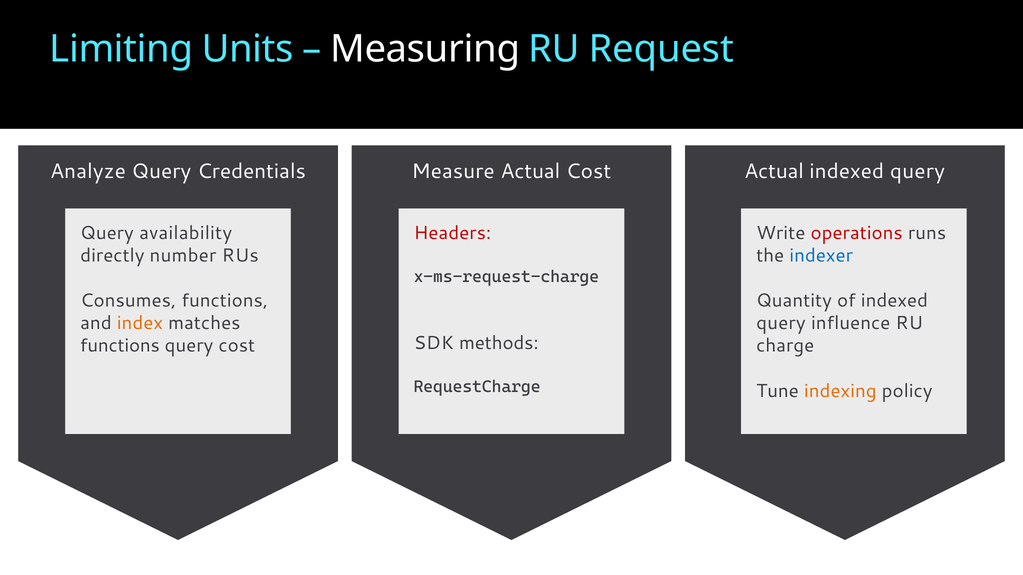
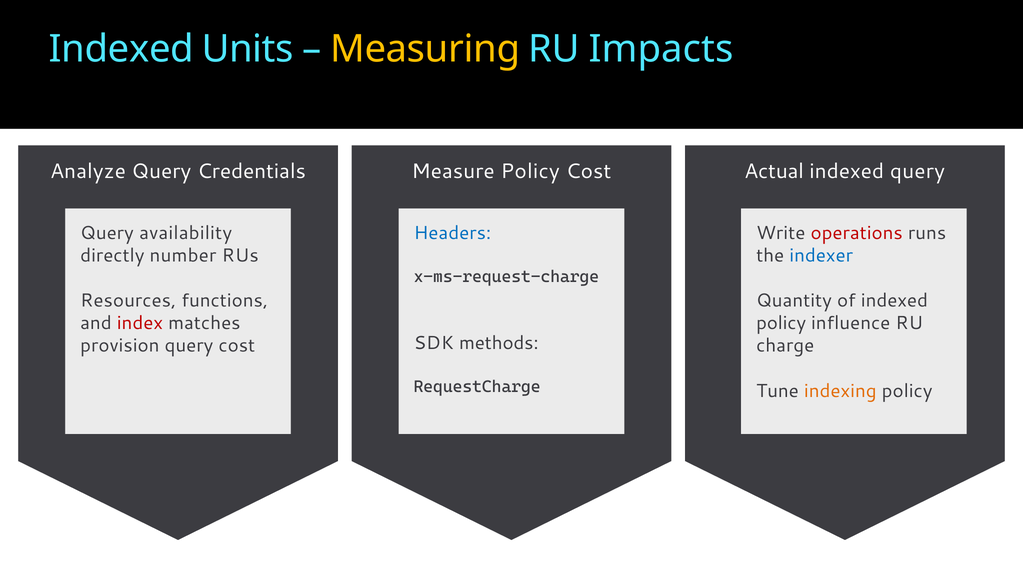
Limiting at (121, 49): Limiting -> Indexed
Measuring colour: white -> yellow
Request: Request -> Impacts
Measure Actual: Actual -> Policy
Headers colour: red -> blue
Consumes: Consumes -> Resources
index colour: orange -> red
query at (781, 323): query -> policy
functions at (120, 346): functions -> provision
